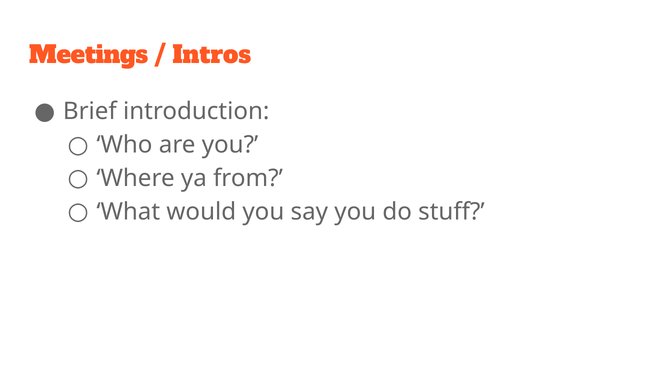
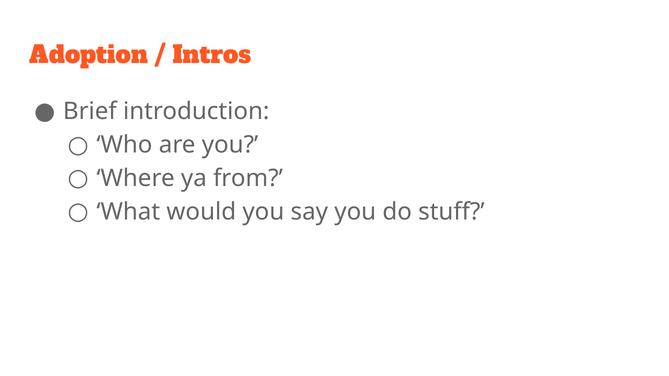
Meetings: Meetings -> Adoption
